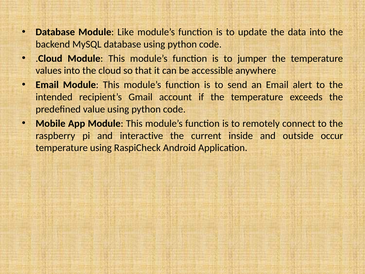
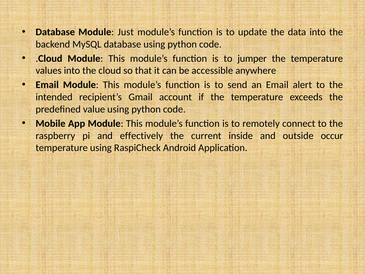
Like: Like -> Just
interactive: interactive -> effectively
